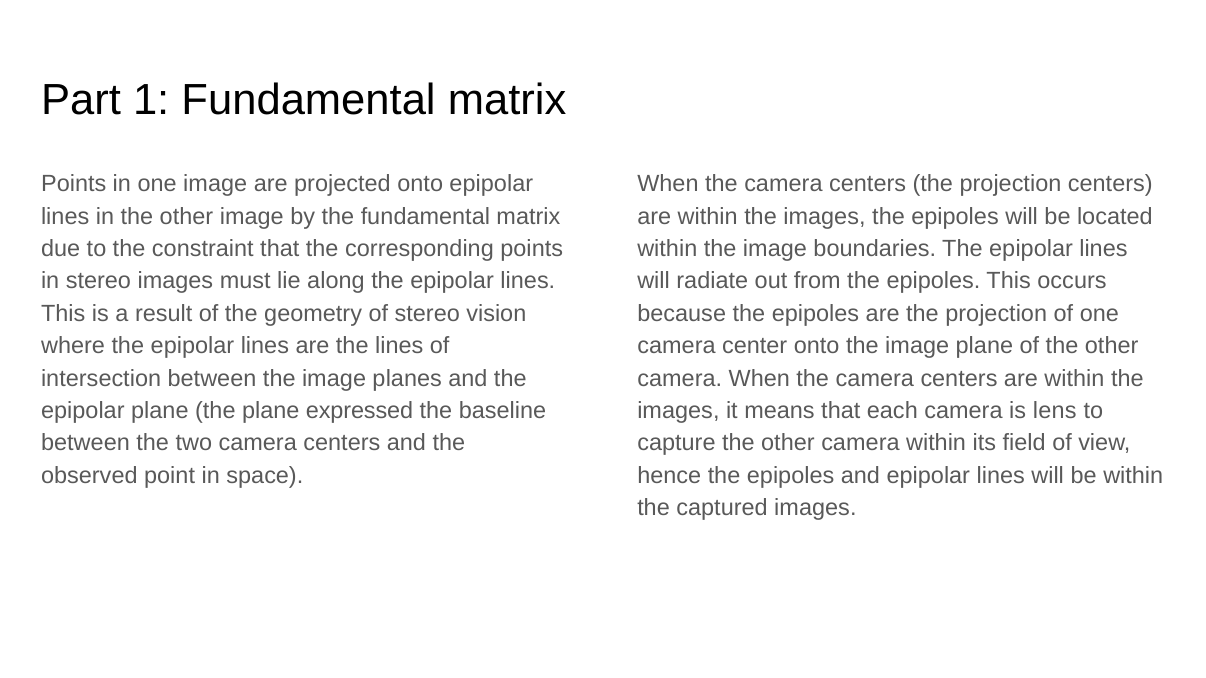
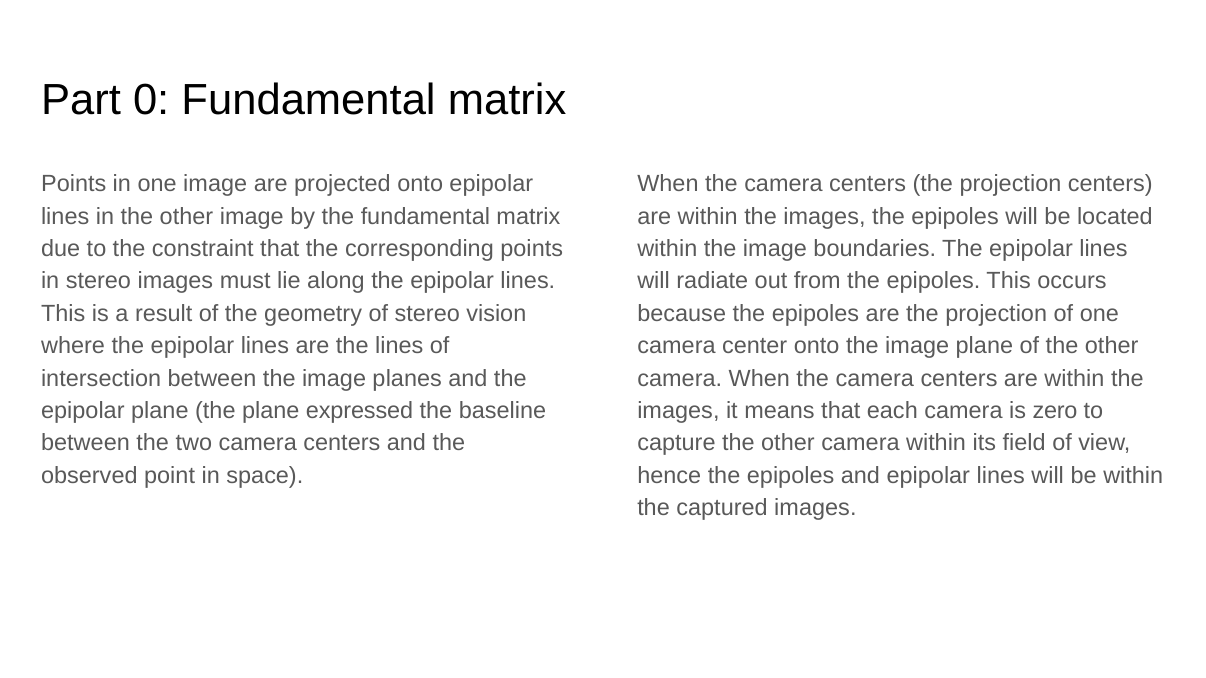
1: 1 -> 0
lens: lens -> zero
